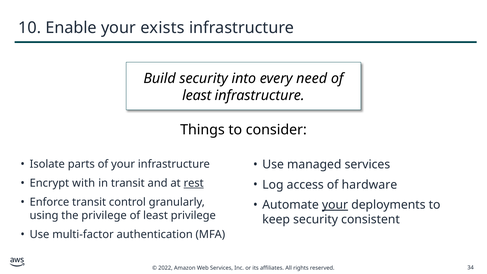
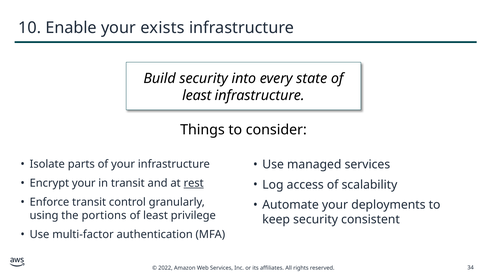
need: need -> state
Encrypt with: with -> your
hardware: hardware -> scalability
your at (335, 205) underline: present -> none
the privilege: privilege -> portions
